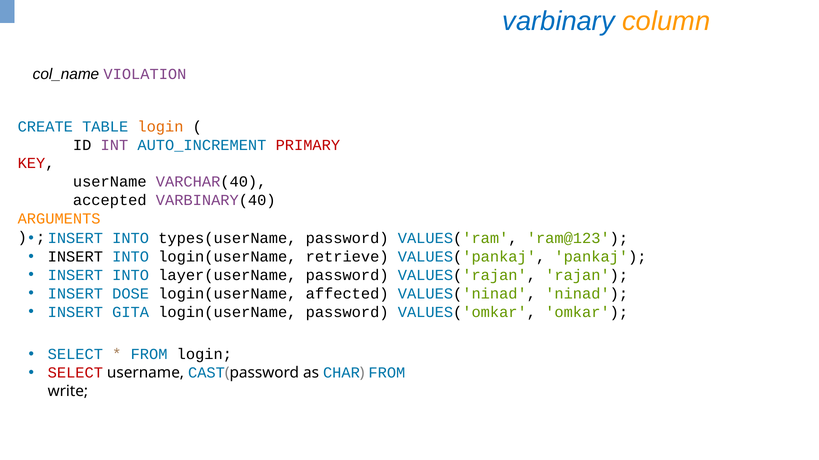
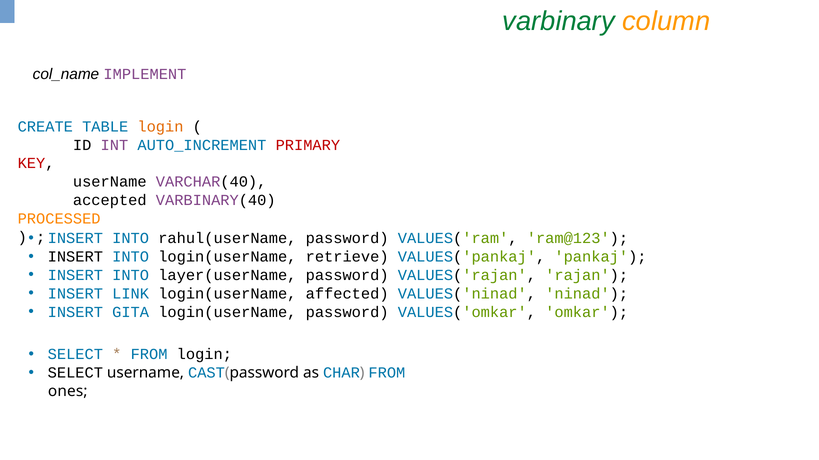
varbinary colour: blue -> green
VIOLATION: VIOLATION -> IMPLEMENT
ARGUMENTS: ARGUMENTS -> PROCESSED
types(userName: types(userName -> rahul(userName
DOSE: DOSE -> LINK
SELECT at (75, 373) colour: red -> black
write: write -> ones
